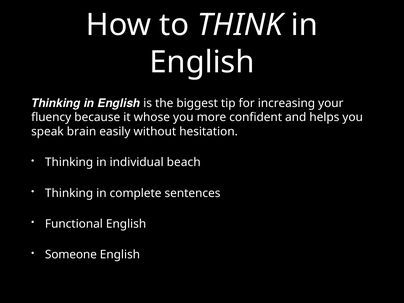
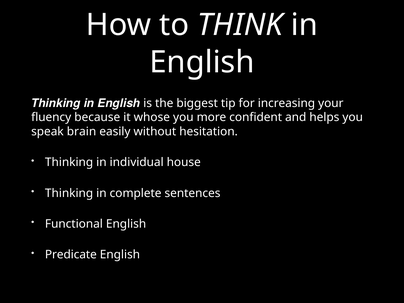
beach: beach -> house
Someone: Someone -> Predicate
